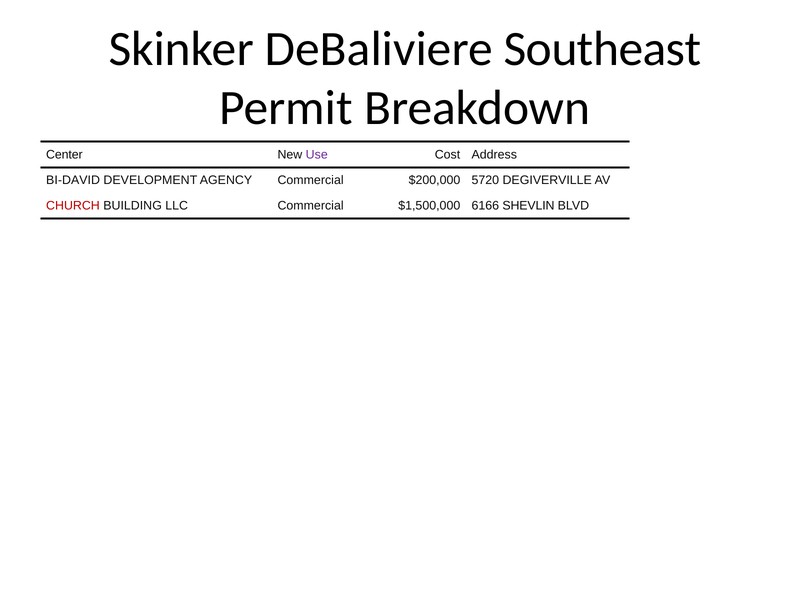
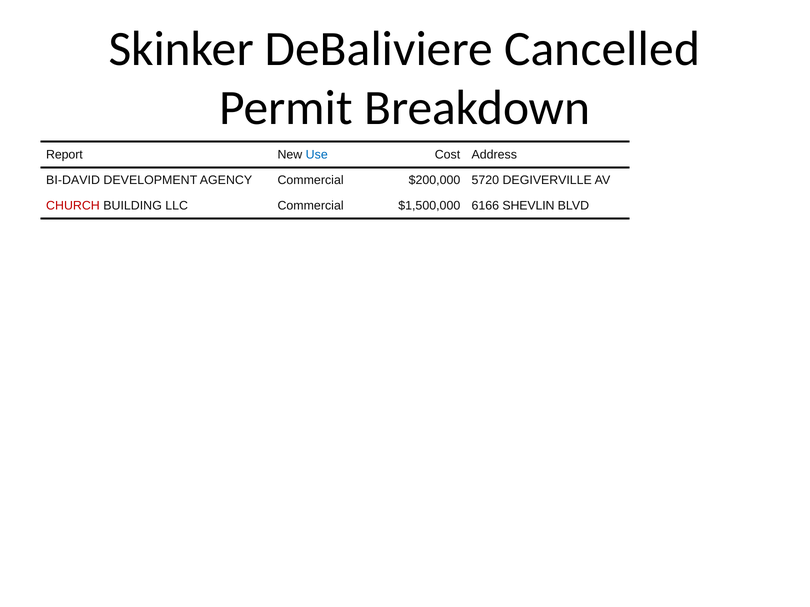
Southeast: Southeast -> Cancelled
Center: Center -> Report
Use colour: purple -> blue
